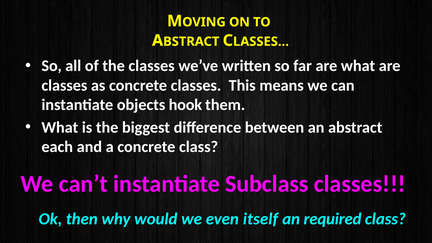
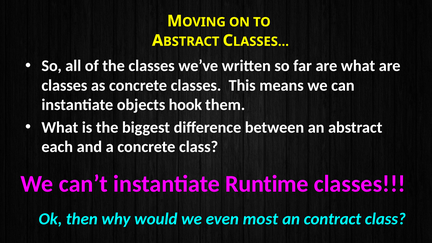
Subclass: Subclass -> Runtime
itself: itself -> most
required: required -> contract
